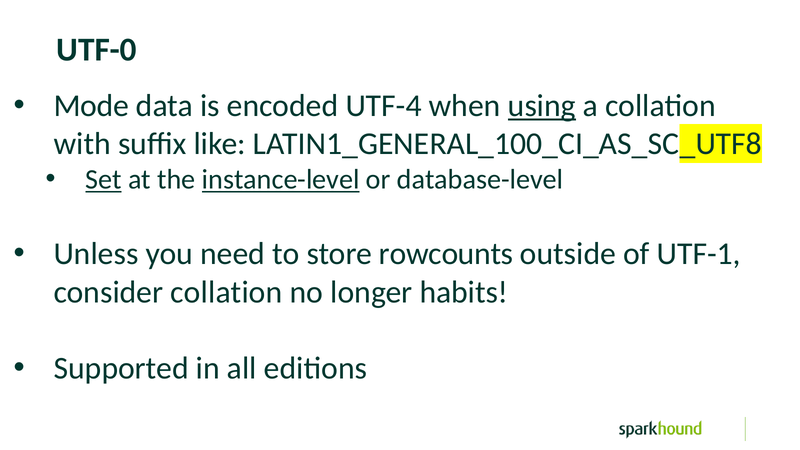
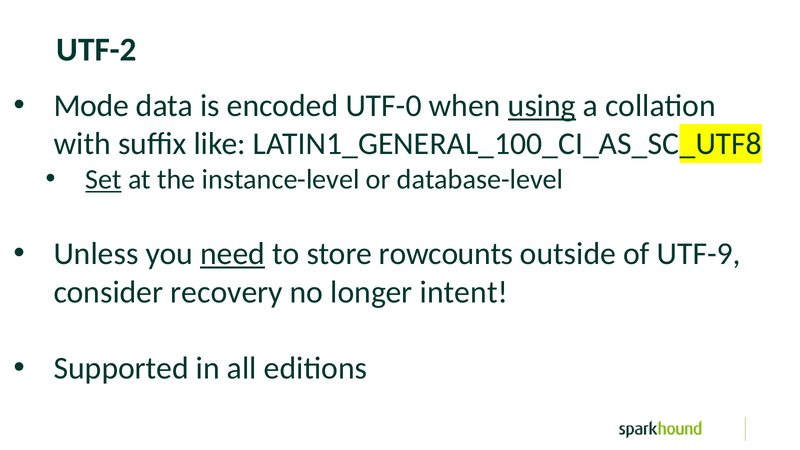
UTF-0: UTF-0 -> UTF-2
UTF-4: UTF-4 -> UTF-0
instance-level underline: present -> none
need underline: none -> present
UTF-1: UTF-1 -> UTF-9
consider collation: collation -> recovery
habits: habits -> intent
